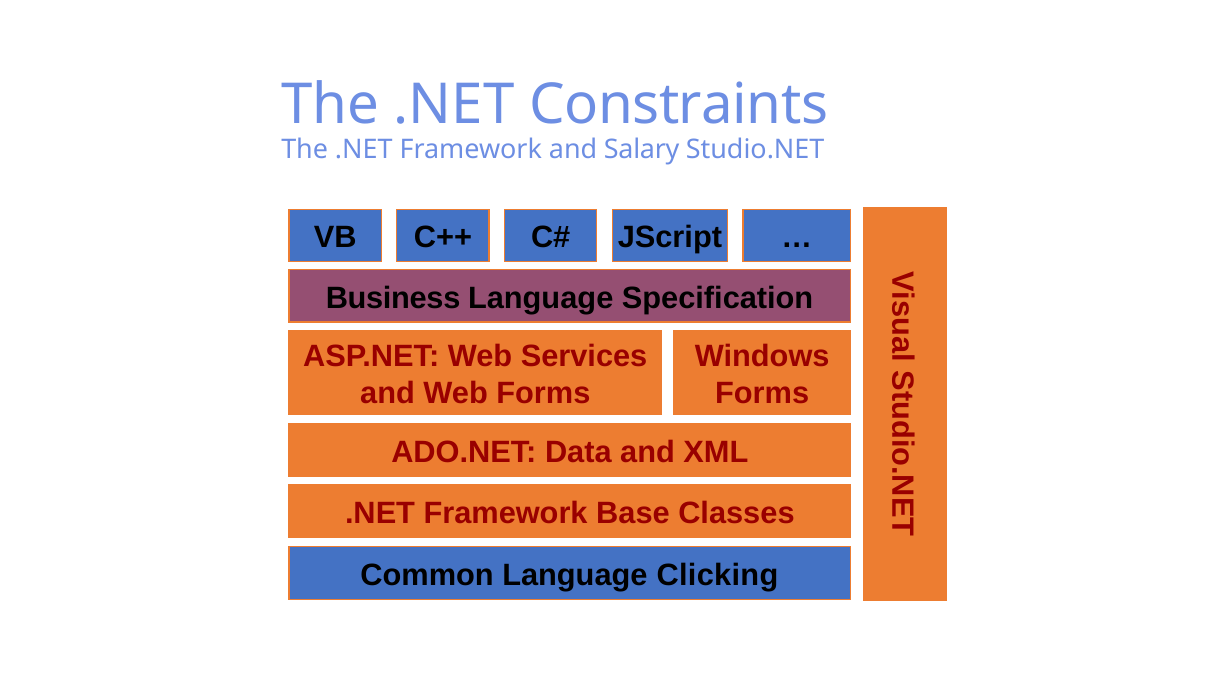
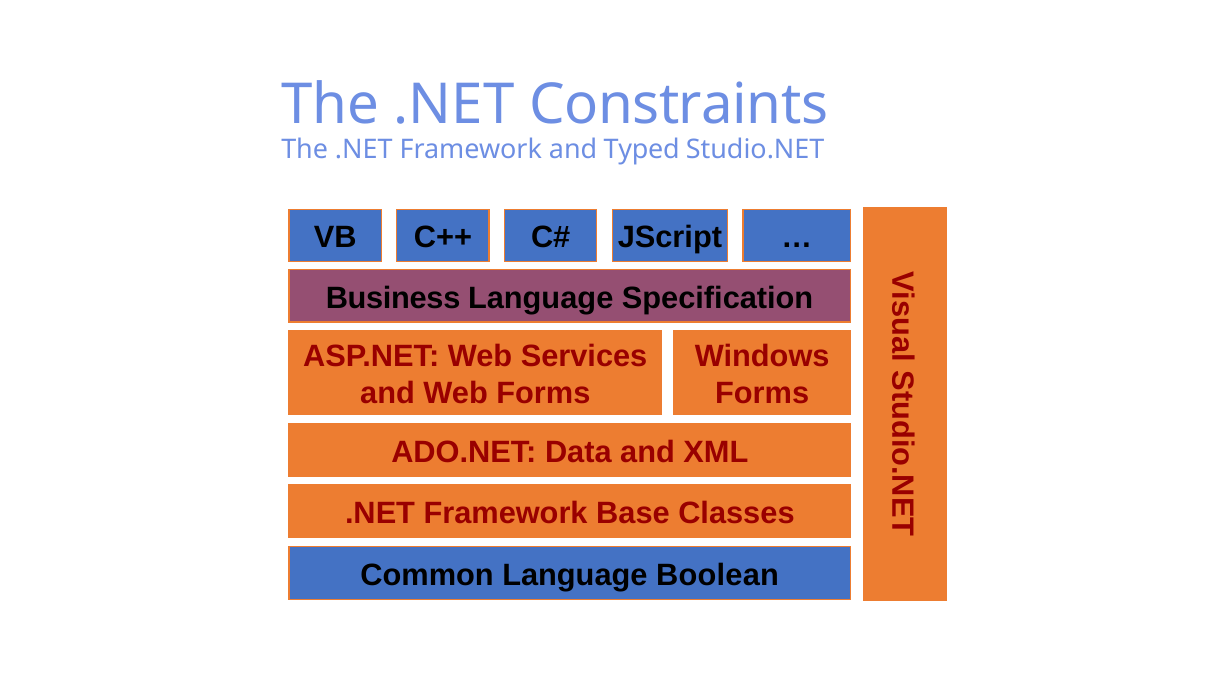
Salary: Salary -> Typed
Clicking: Clicking -> Boolean
